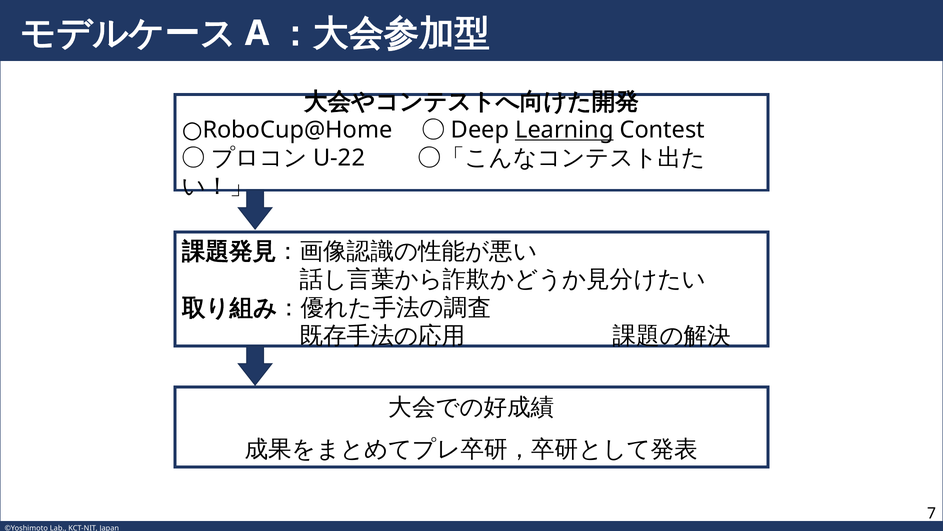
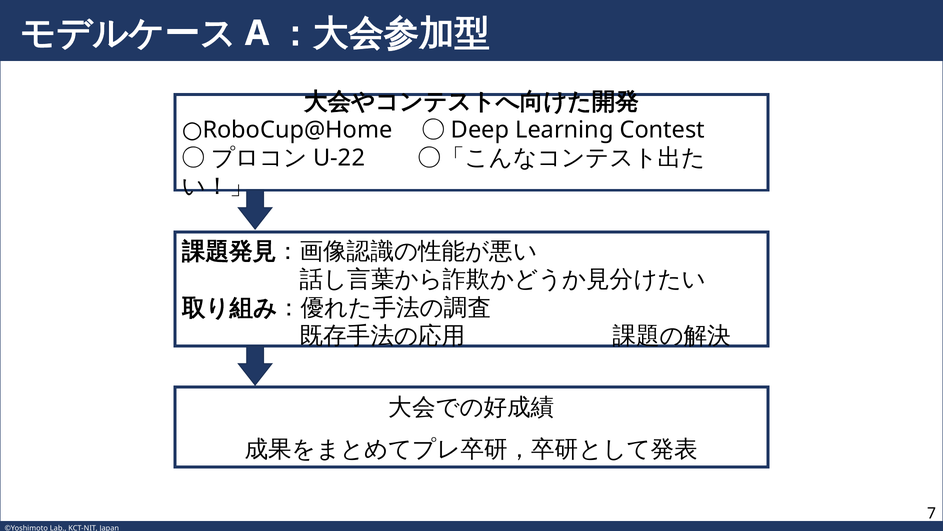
Learning underline: present -> none
